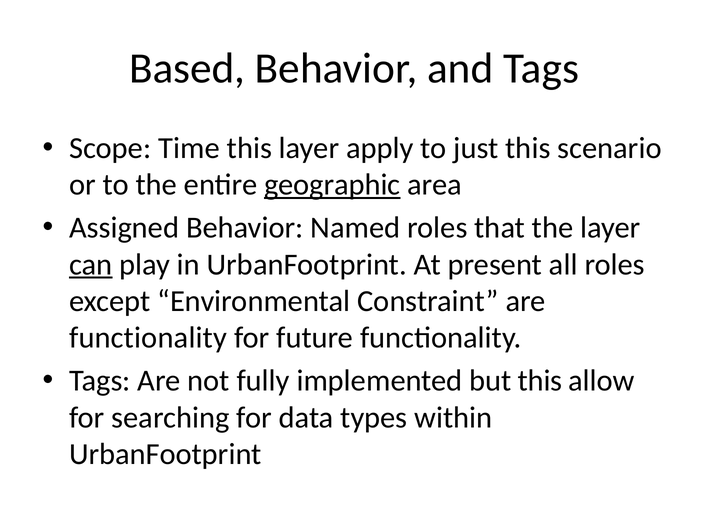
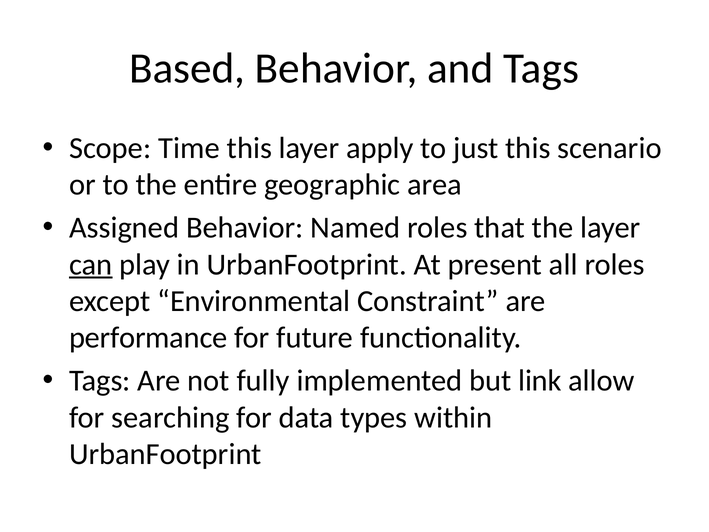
geographic underline: present -> none
functionality at (148, 338): functionality -> performance
but this: this -> link
